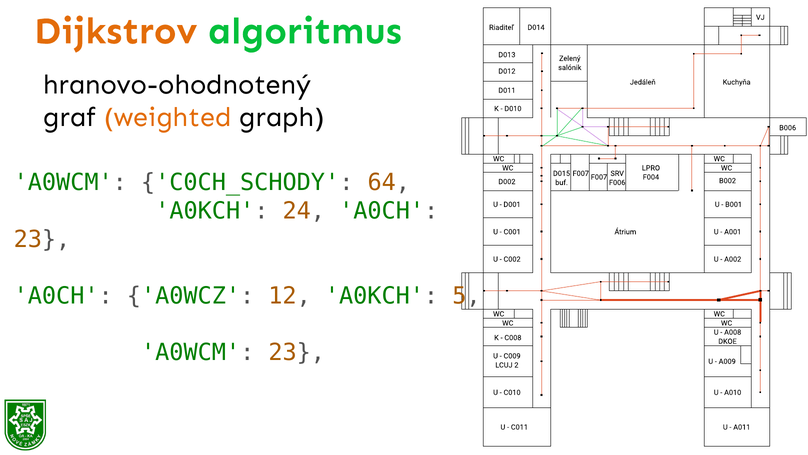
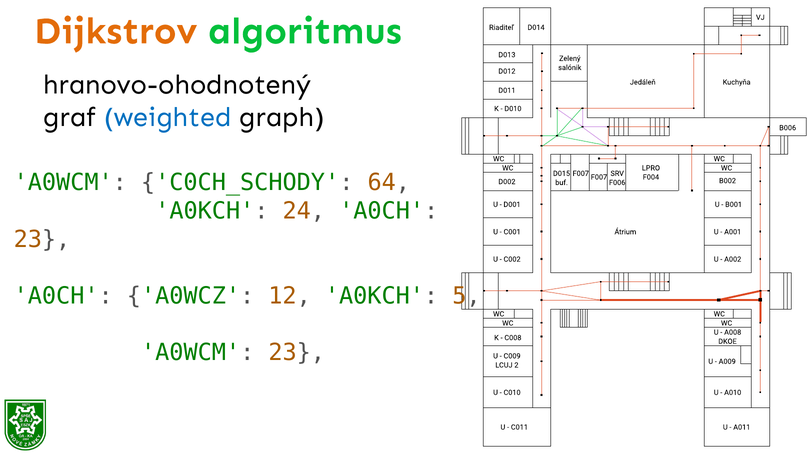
weighted colour: orange -> blue
